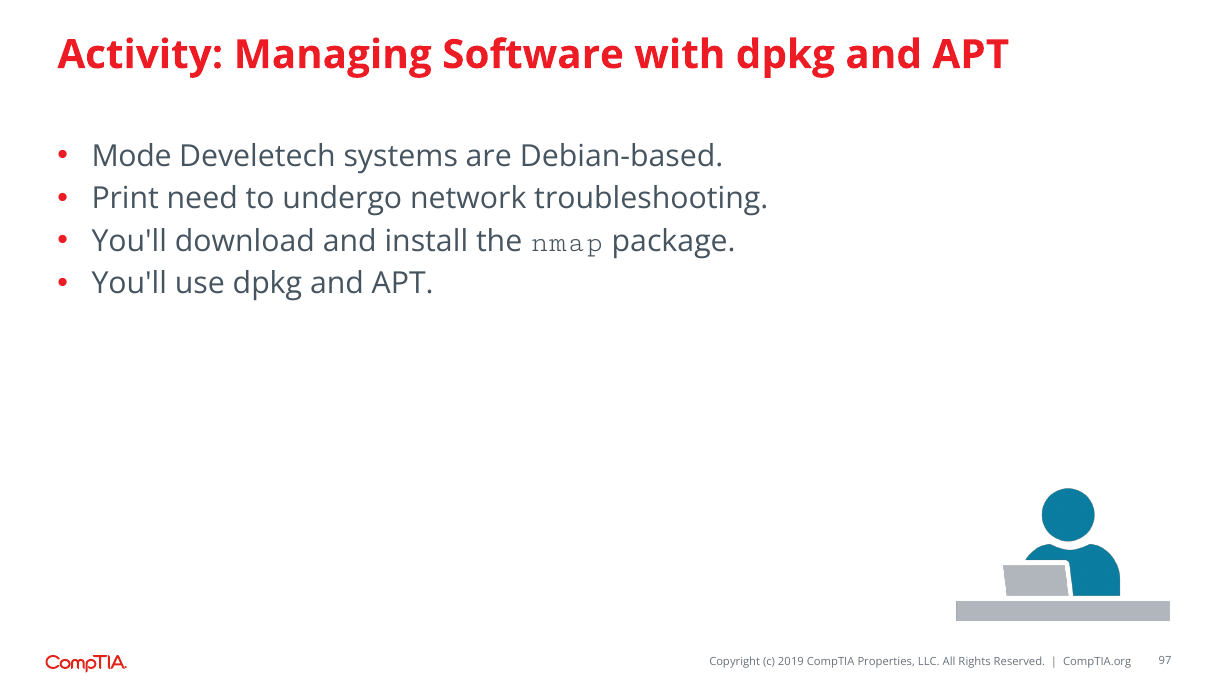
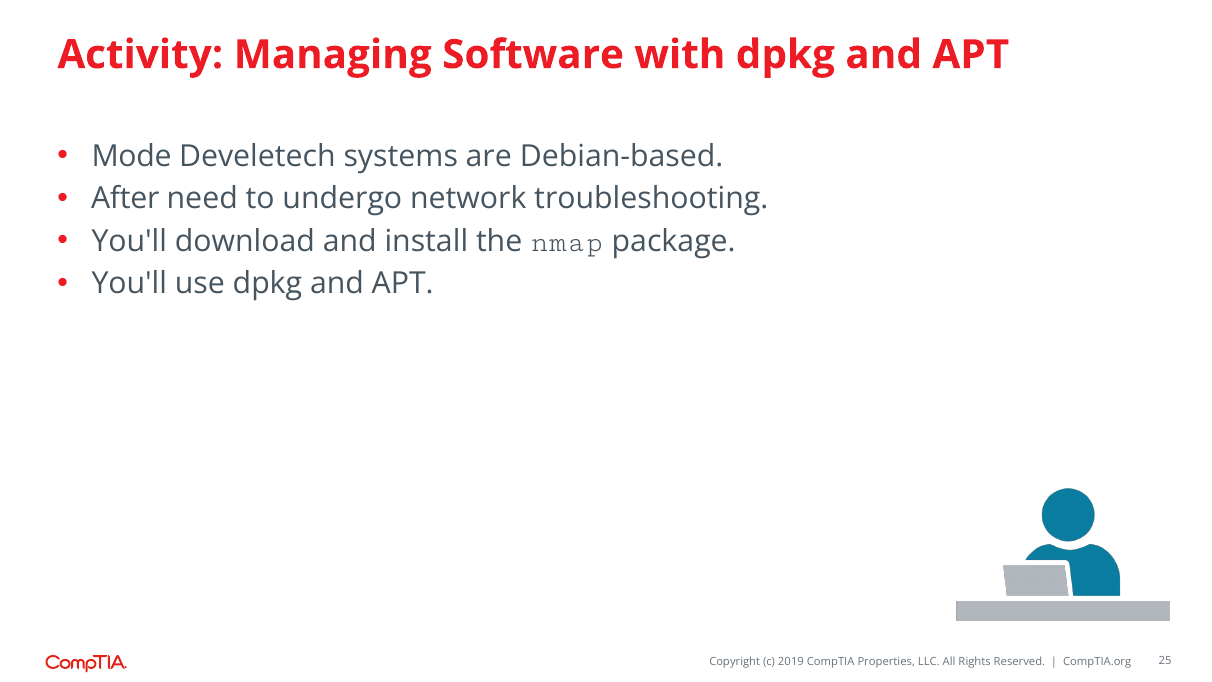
Print: Print -> After
97: 97 -> 25
